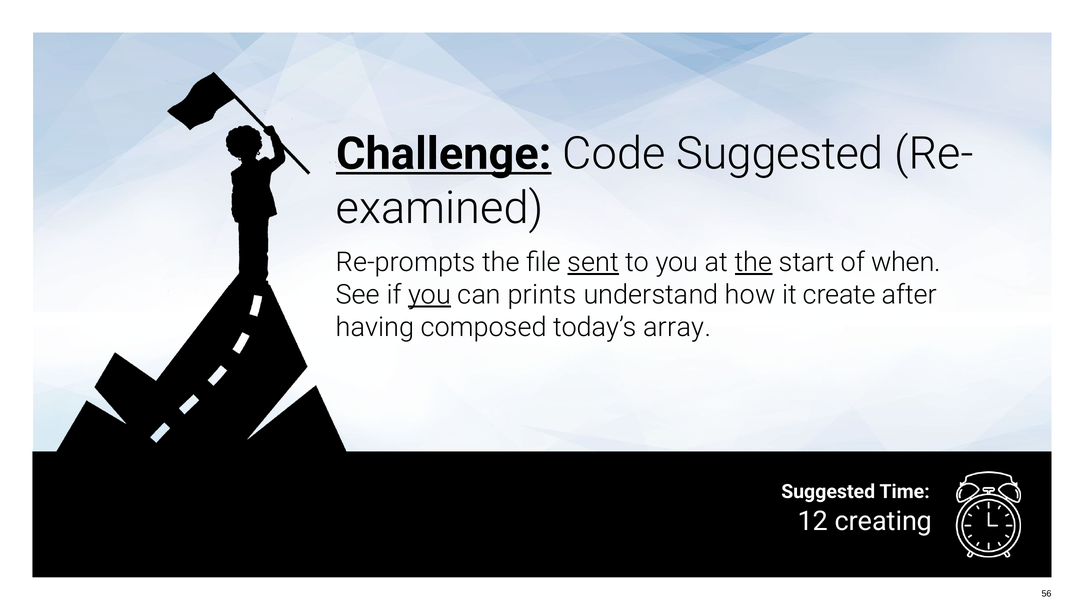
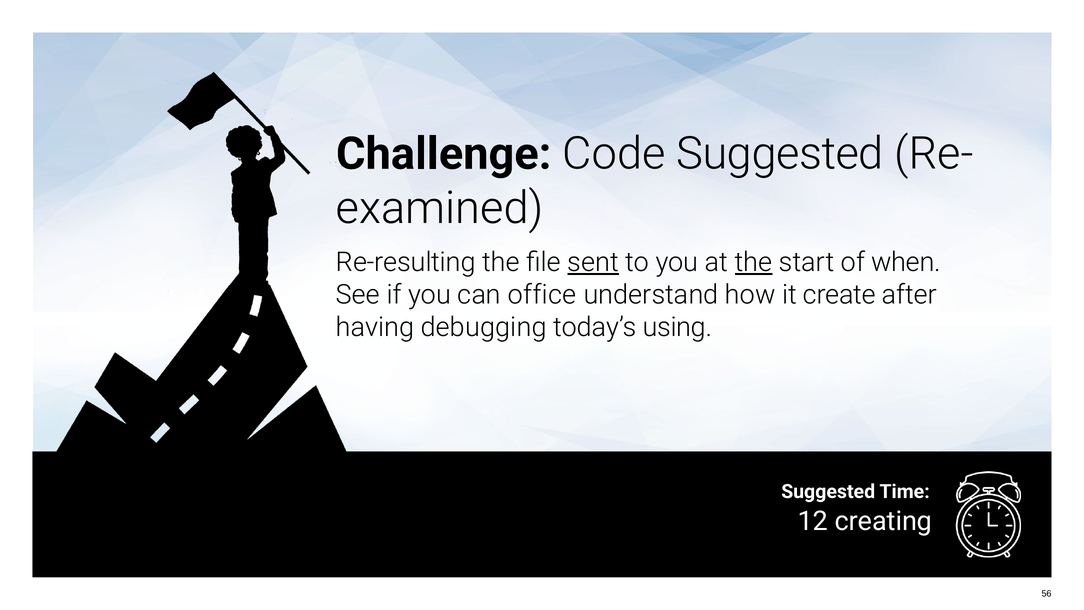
Challenge underline: present -> none
Re-prompts: Re-prompts -> Re-resulting
you at (430, 295) underline: present -> none
prints: prints -> office
composed: composed -> debugging
array: array -> using
